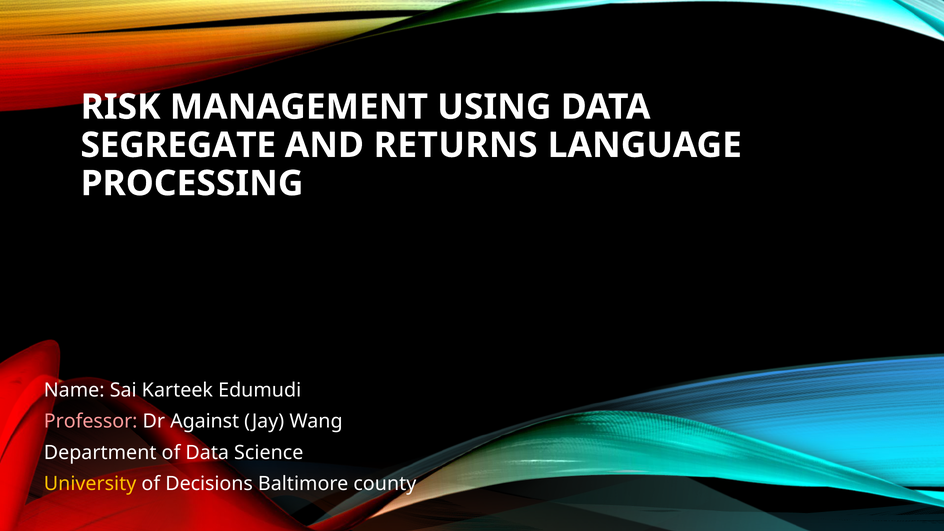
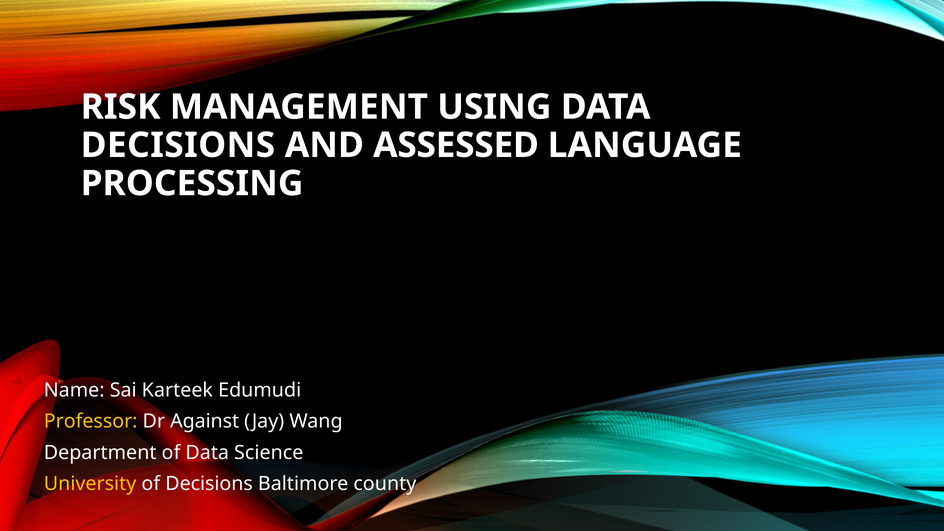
SEGREGATE at (178, 145): SEGREGATE -> DECISIONS
RETURNS: RETURNS -> ASSESSED
Professor colour: pink -> yellow
